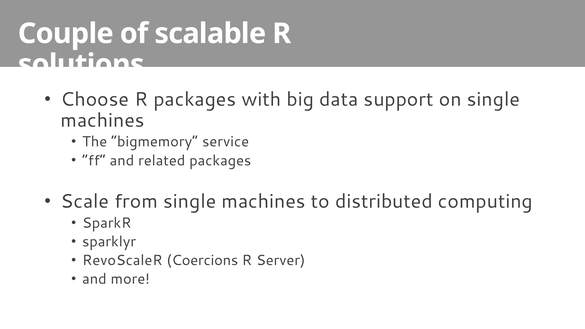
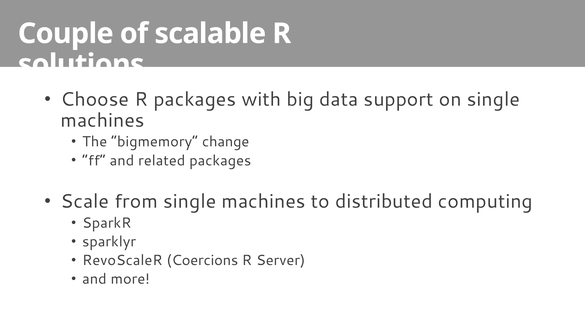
service: service -> change
